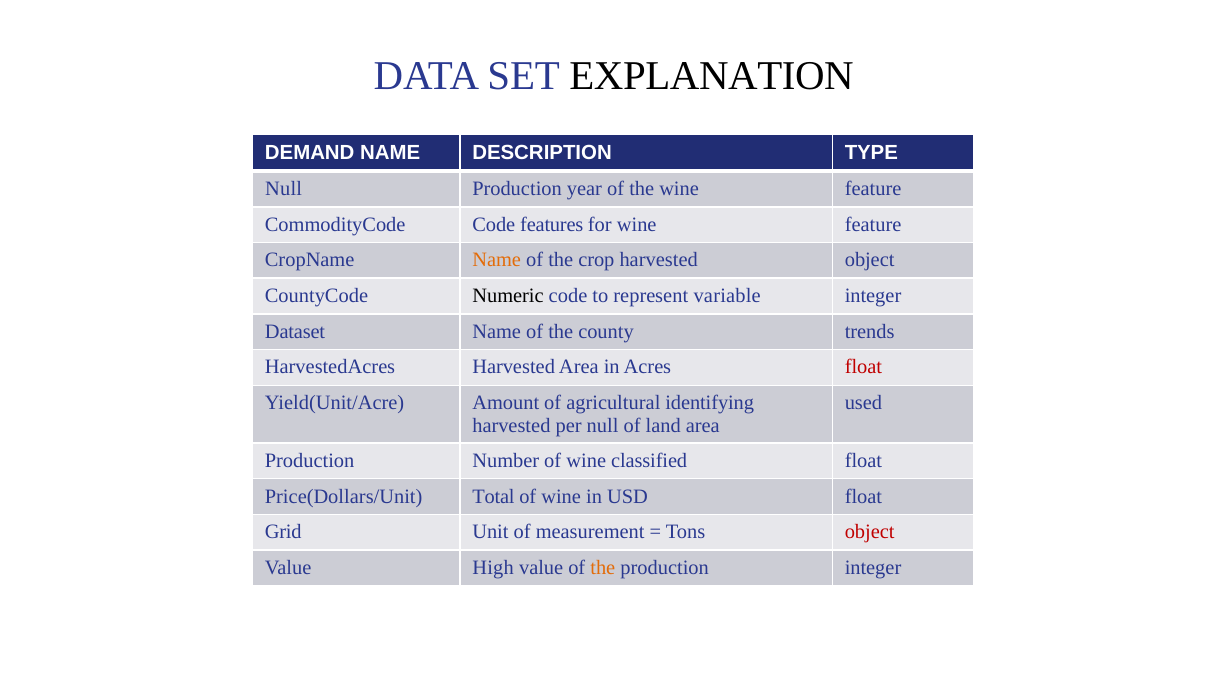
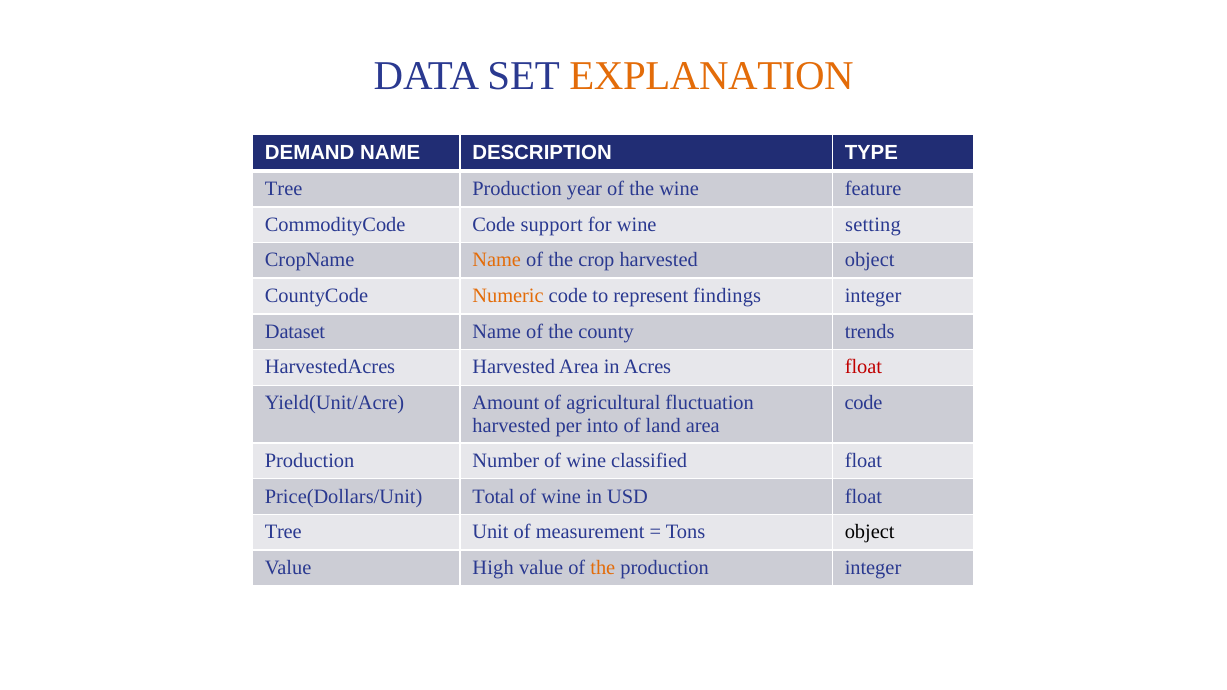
EXPLANATION colour: black -> orange
Null at (284, 189): Null -> Tree
features: features -> support
for wine feature: feature -> setting
Numeric colour: black -> orange
variable: variable -> findings
identifying: identifying -> fluctuation
used at (863, 403): used -> code
per null: null -> into
Grid at (283, 532): Grid -> Tree
object at (870, 532) colour: red -> black
